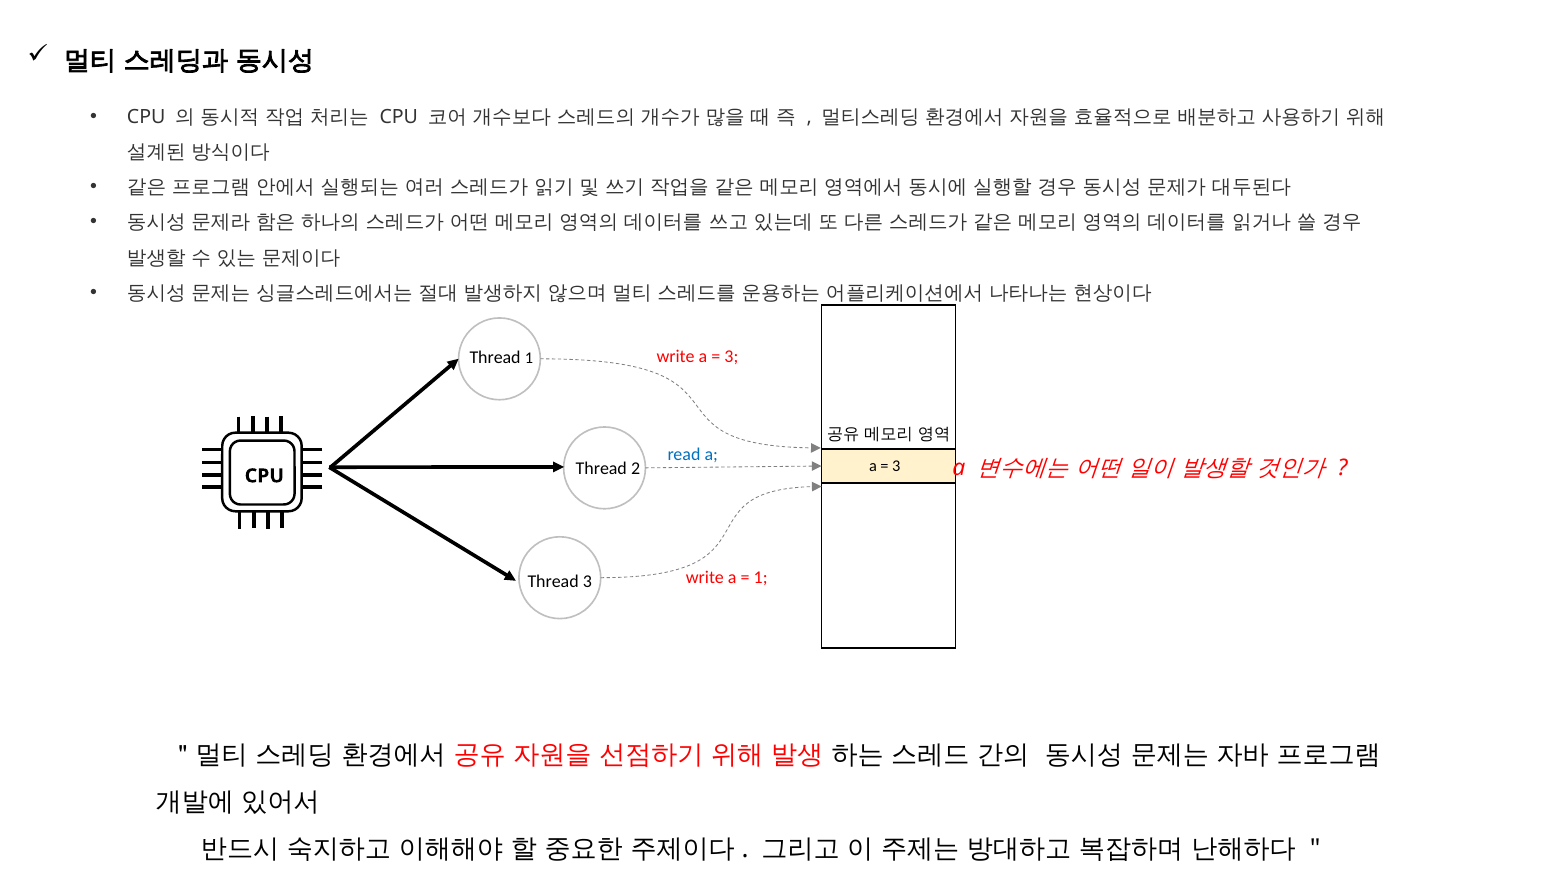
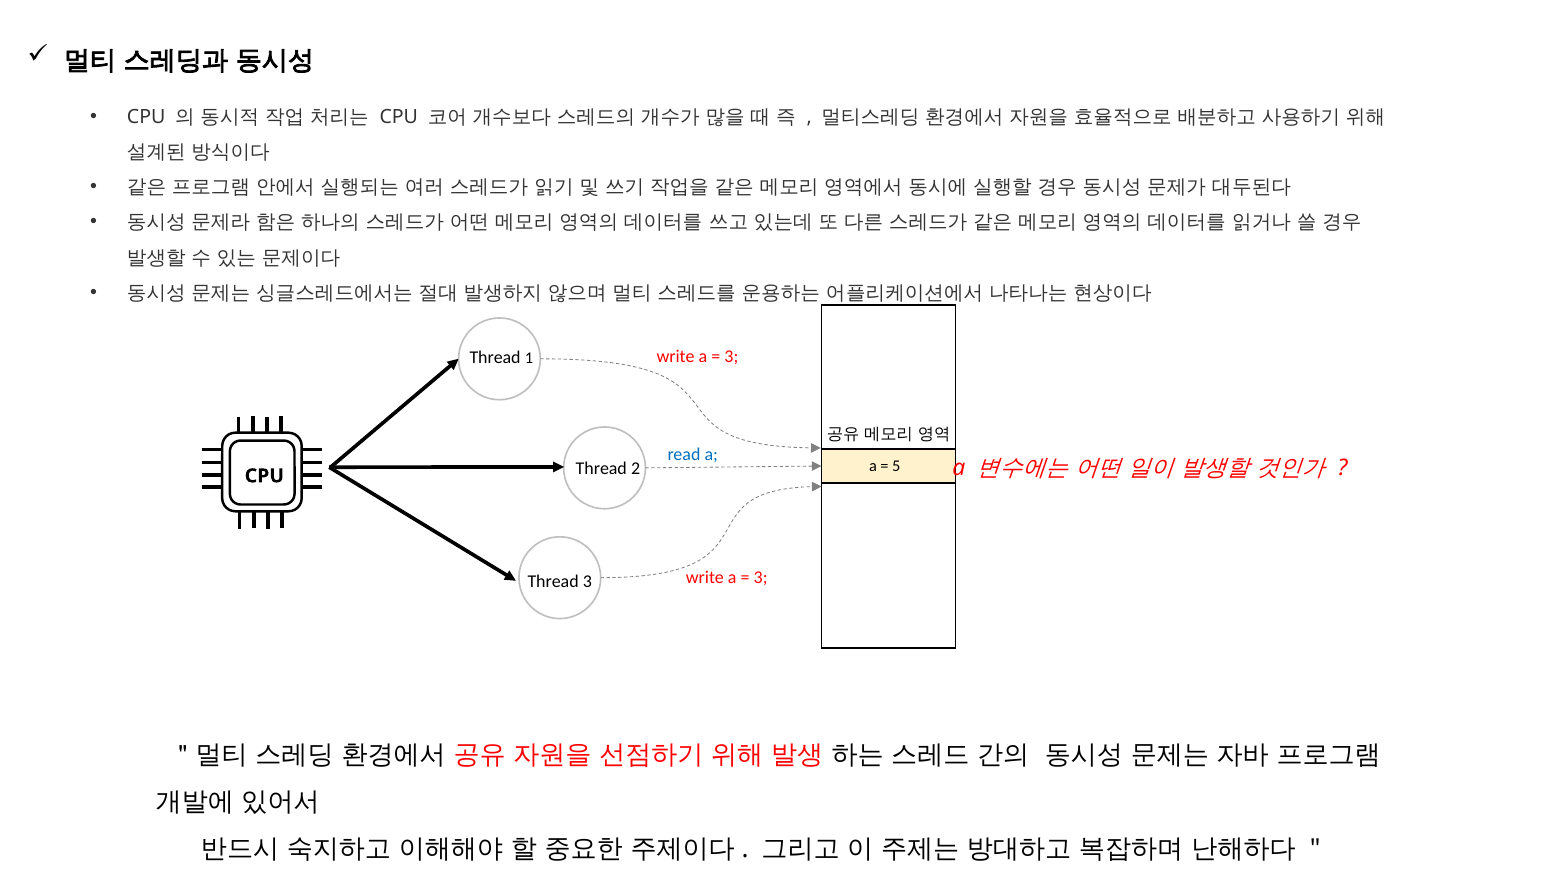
3 at (896, 466): 3 -> 5
1 at (761, 578): 1 -> 3
